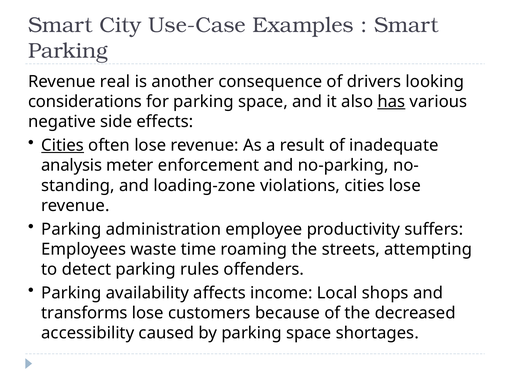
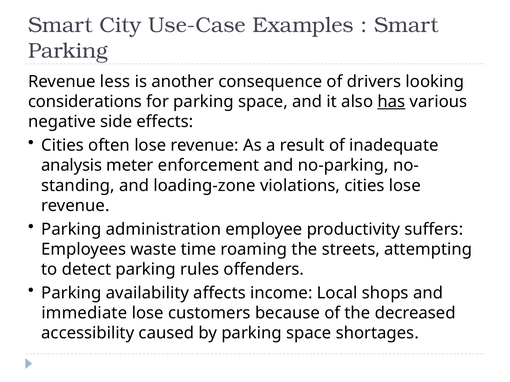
real: real -> less
Cities at (63, 146) underline: present -> none
transforms: transforms -> immediate
